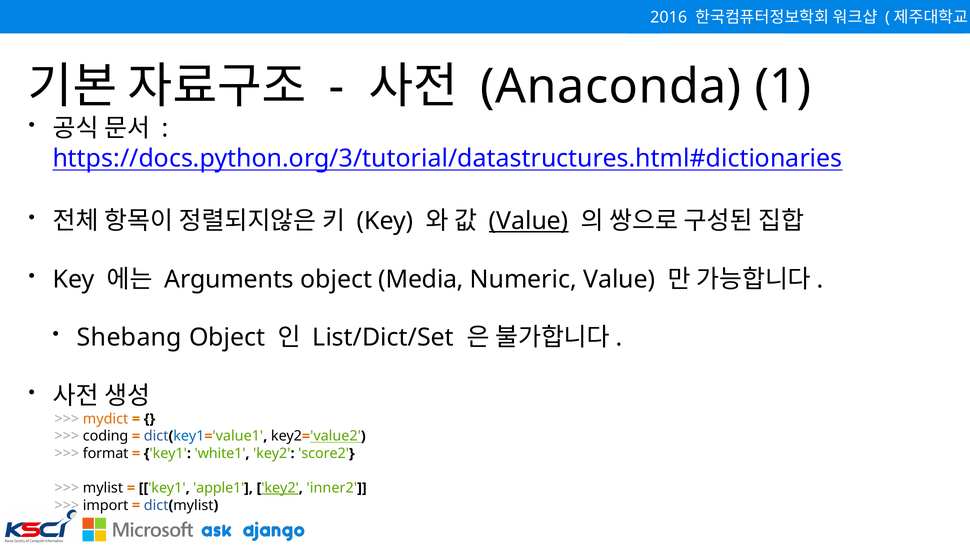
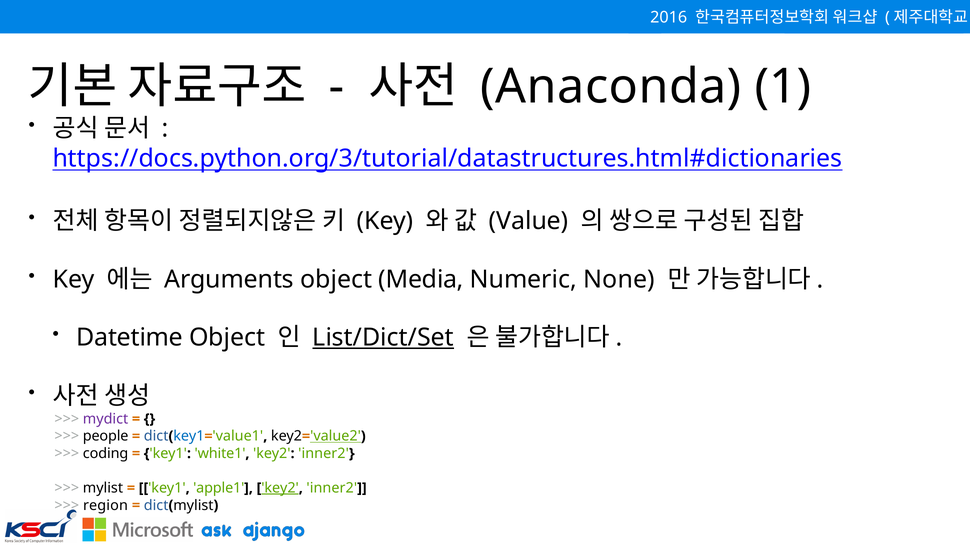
Value at (529, 221) underline: present -> none
Numeric Value: Value -> None
Shebang: Shebang -> Datetime
List/Dict/Set underline: none -> present
mydict colour: orange -> purple
coding: coding -> people
format: format -> coding
score2 at (324, 453): score2 -> inner2
import: import -> region
